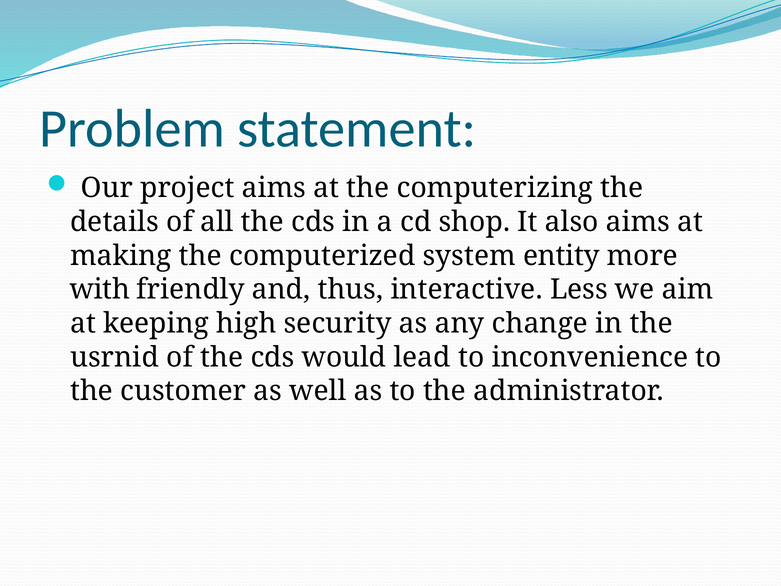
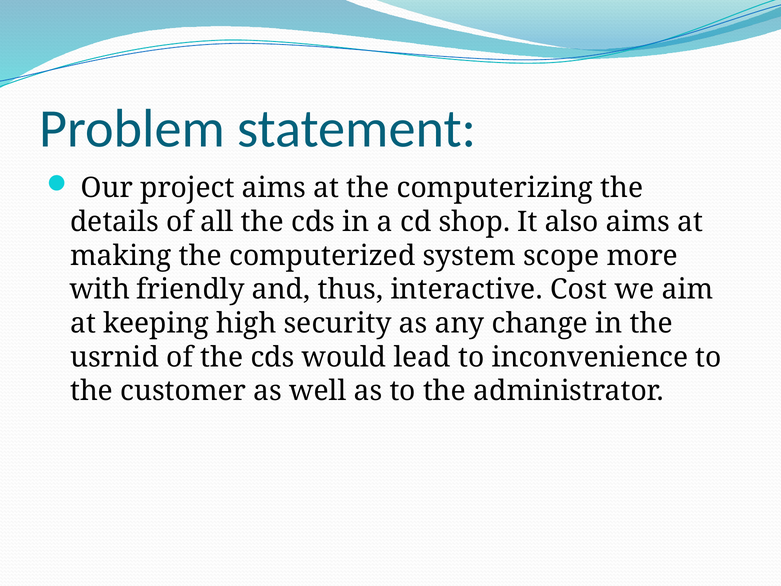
entity: entity -> scope
Less: Less -> Cost
